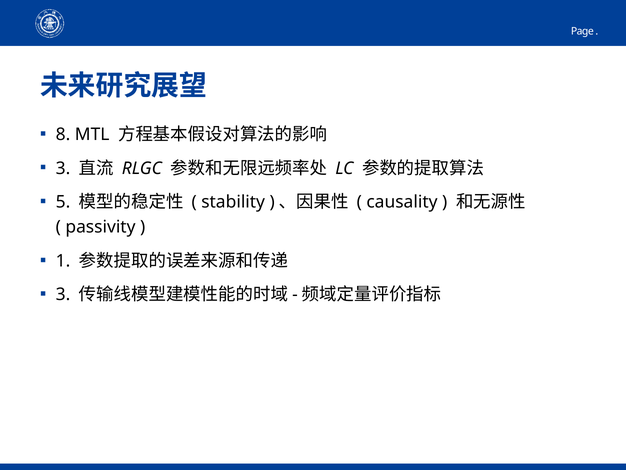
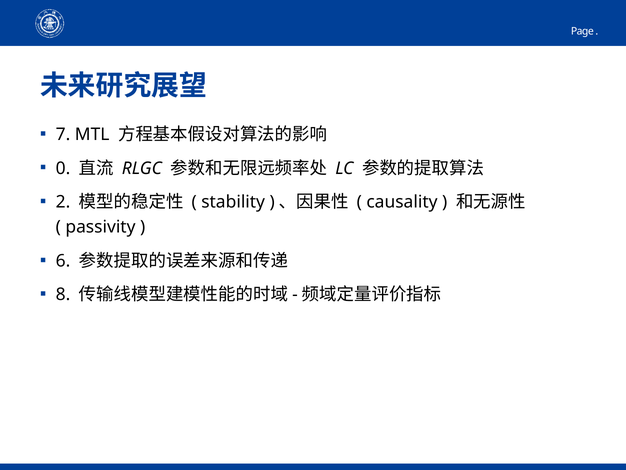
8: 8 -> 7
3 at (63, 168): 3 -> 0
5: 5 -> 2
1: 1 -> 6
3 at (63, 294): 3 -> 8
